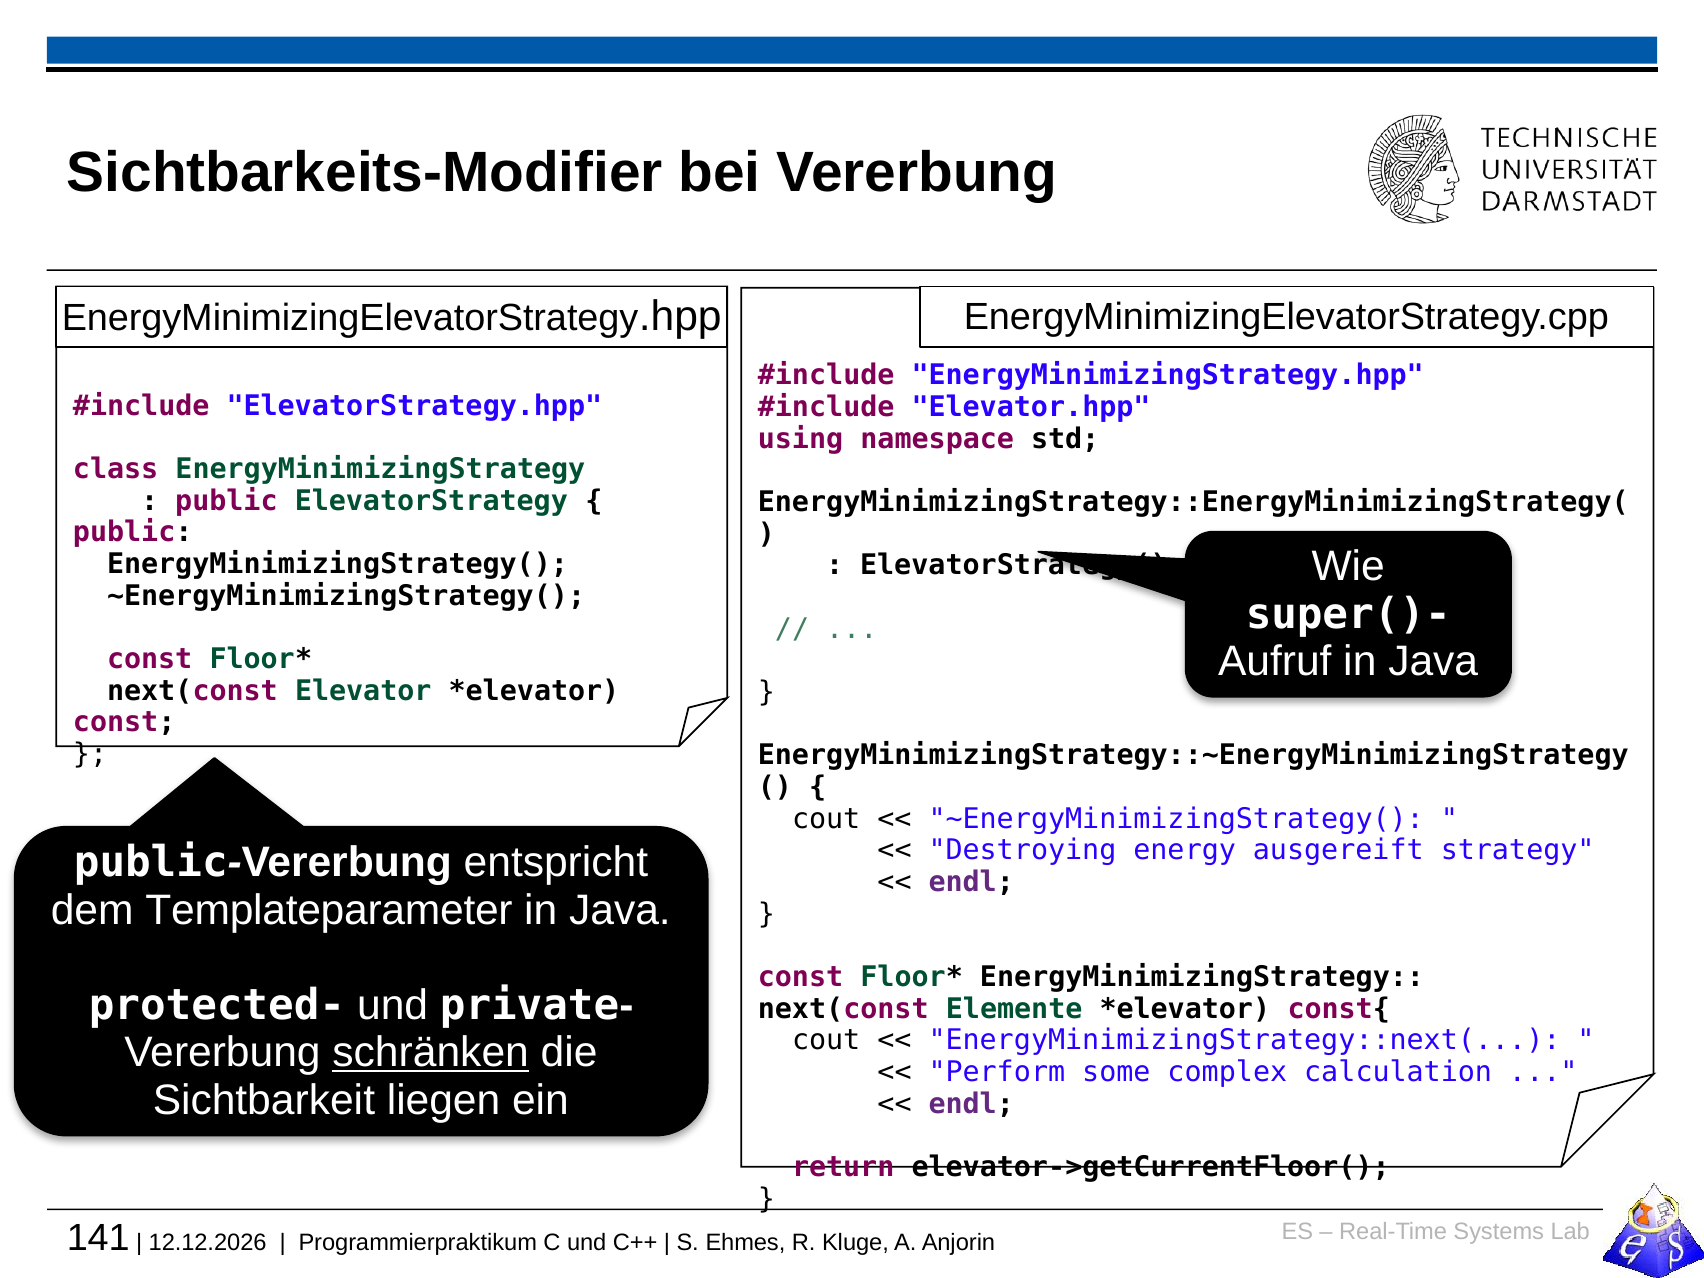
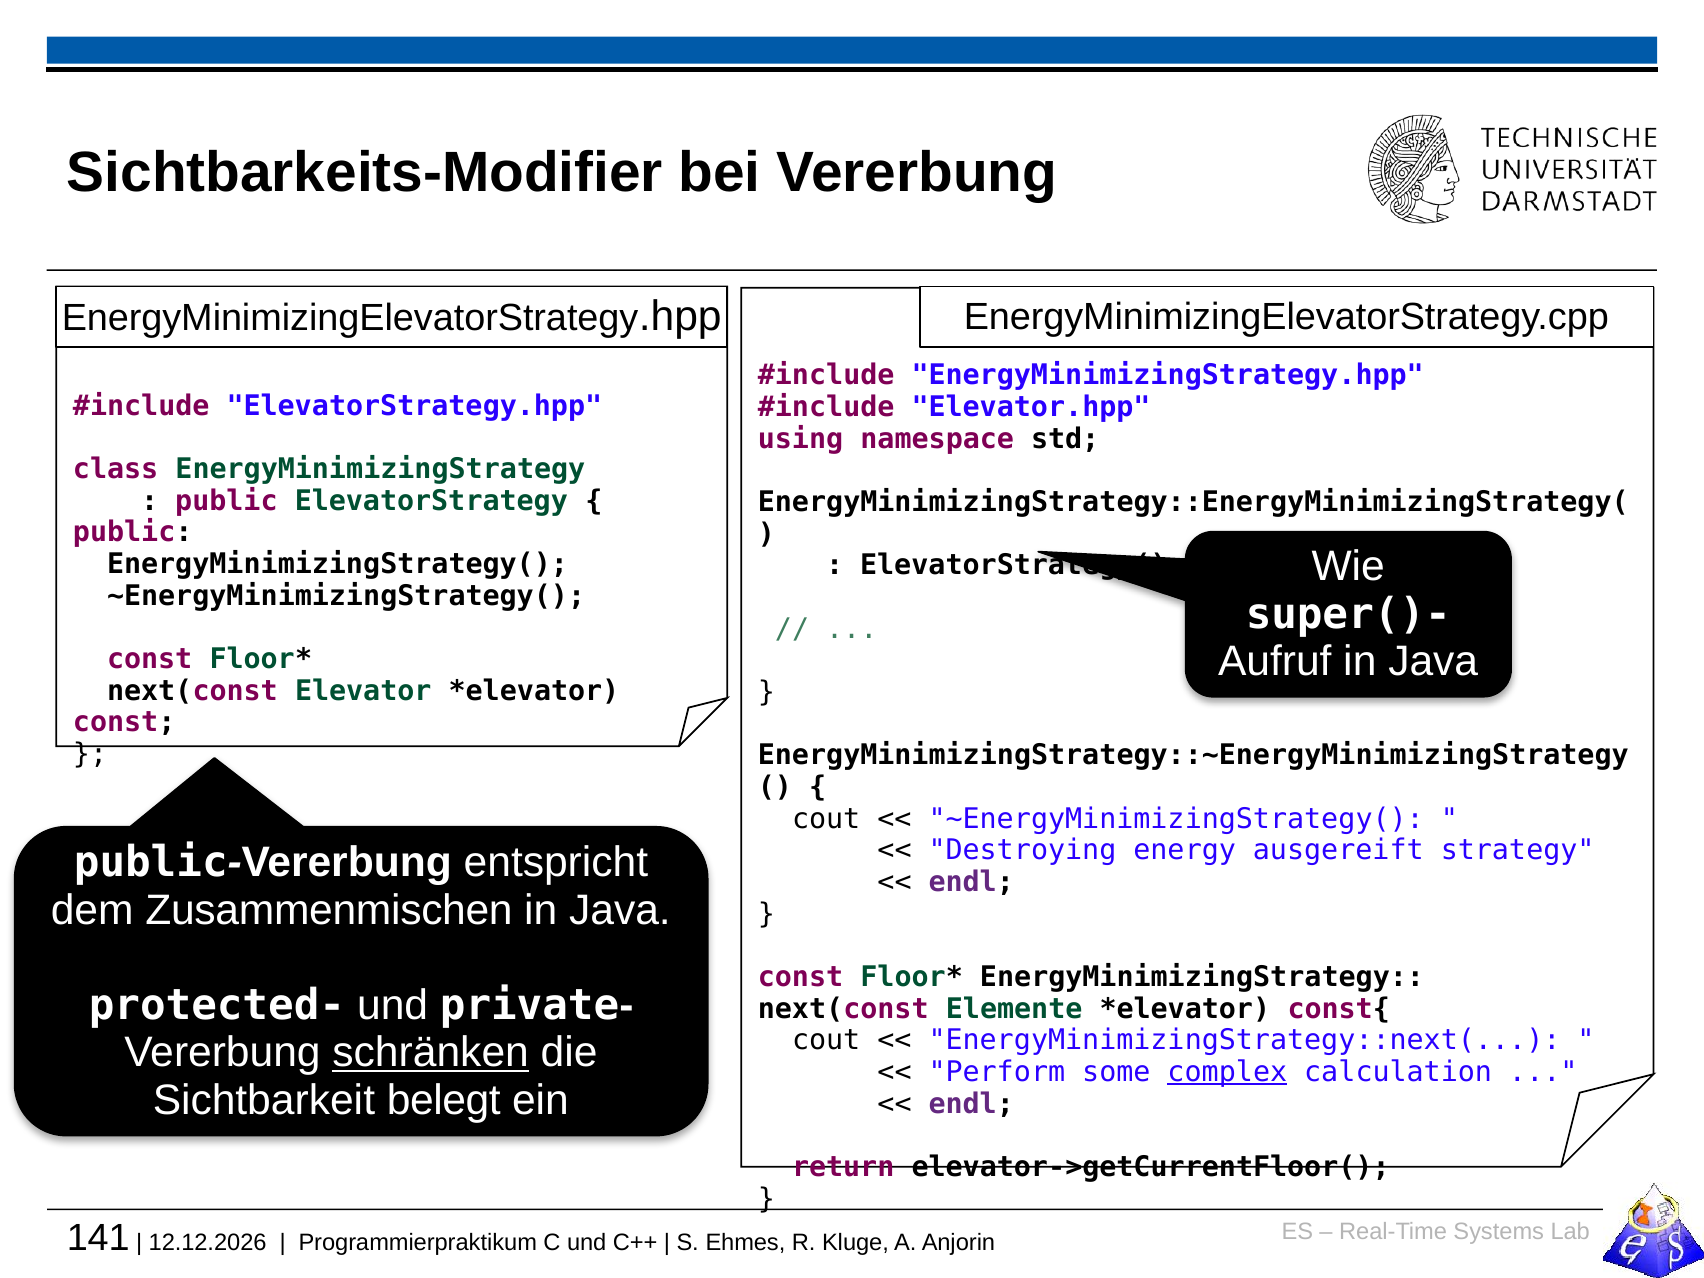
Templateparameter: Templateparameter -> Zusammenmischen
complex underline: none -> present
liegen: liegen -> belegt
